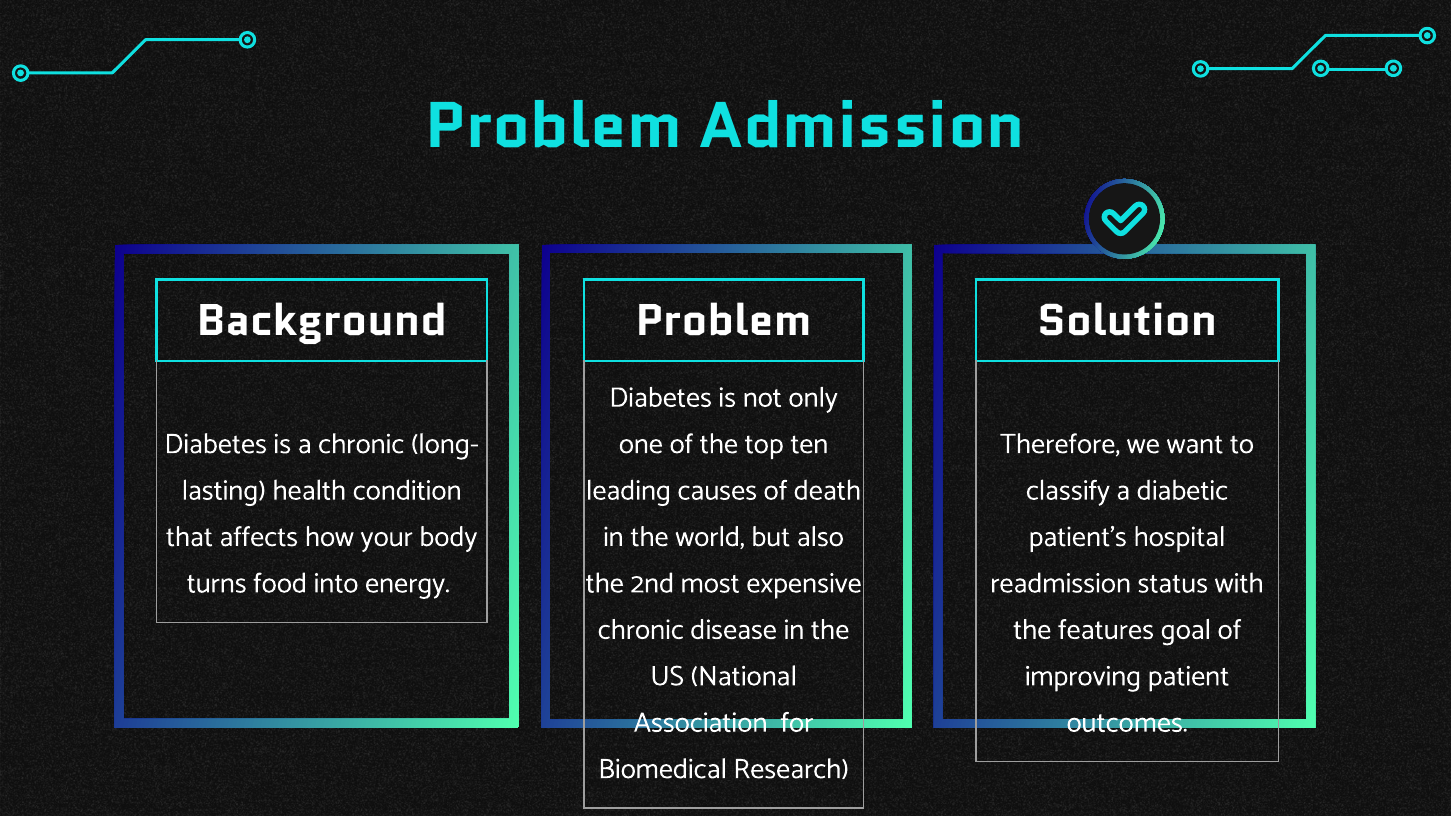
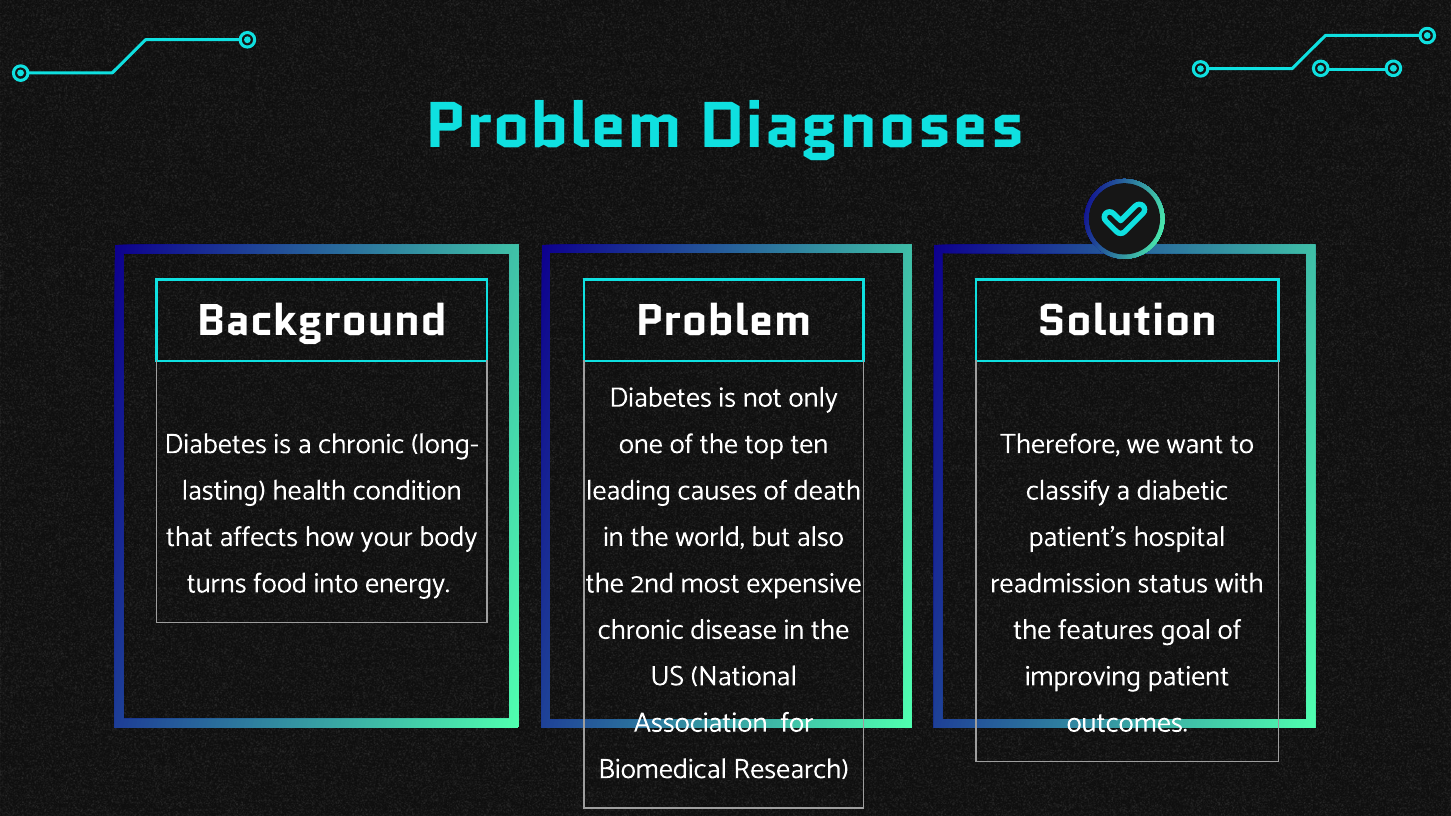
Admission: Admission -> Diagnoses
